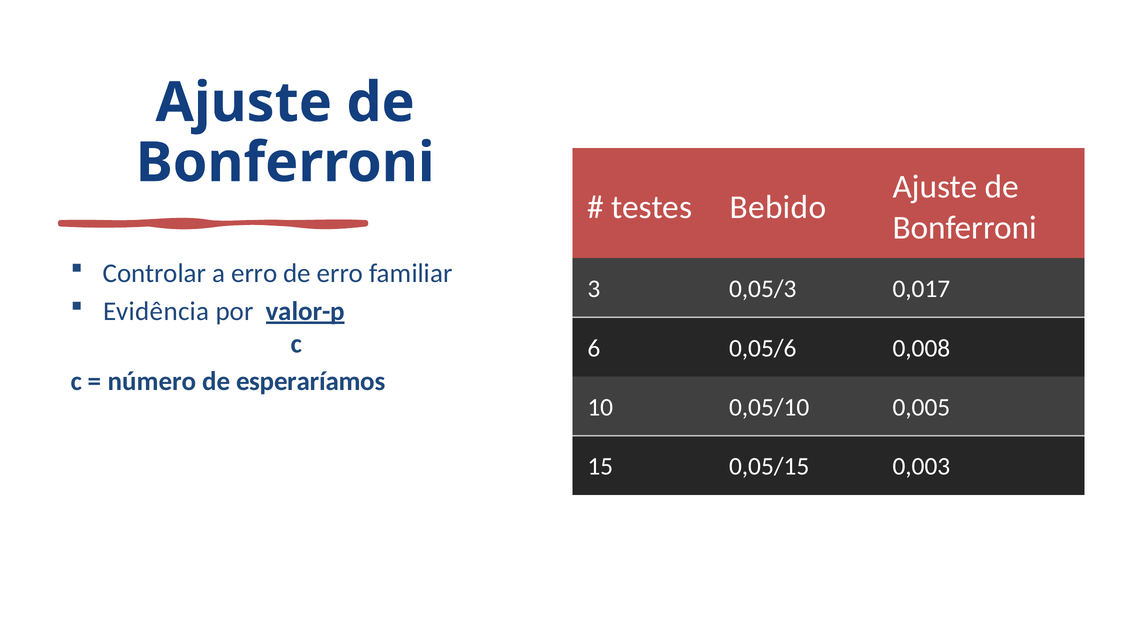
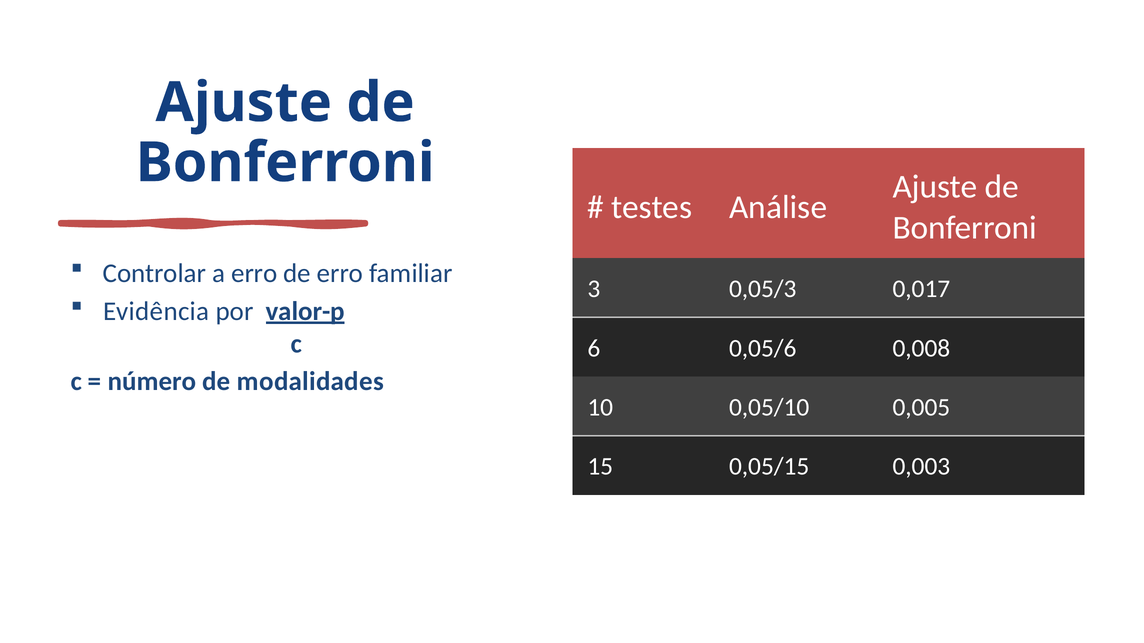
Bebido: Bebido -> Análise
esperaríamos: esperaríamos -> modalidades
